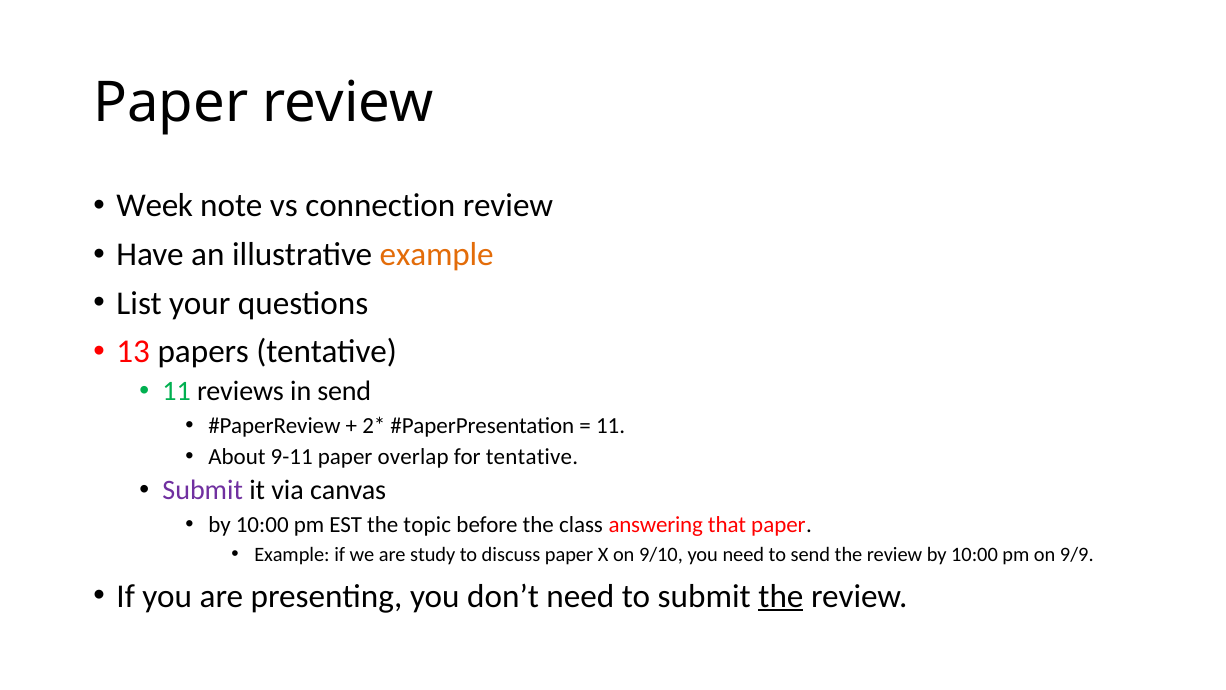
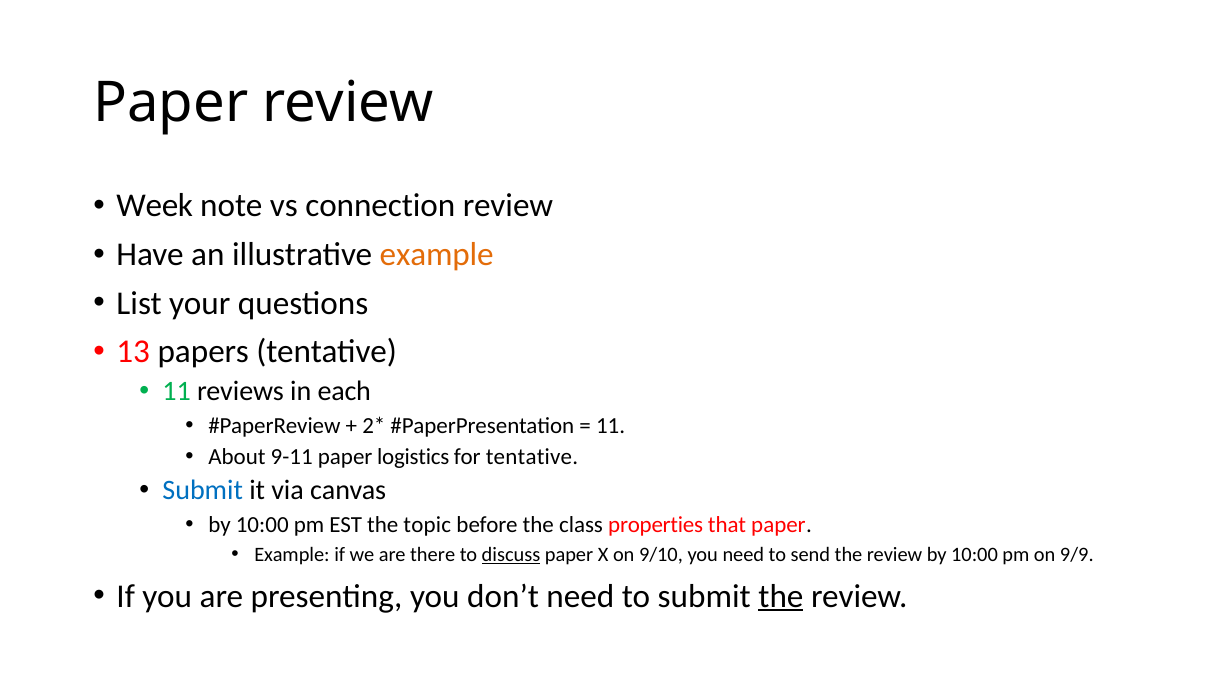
in send: send -> each
overlap: overlap -> logistics
Submit at (203, 490) colour: purple -> blue
answering: answering -> properties
study: study -> there
discuss underline: none -> present
